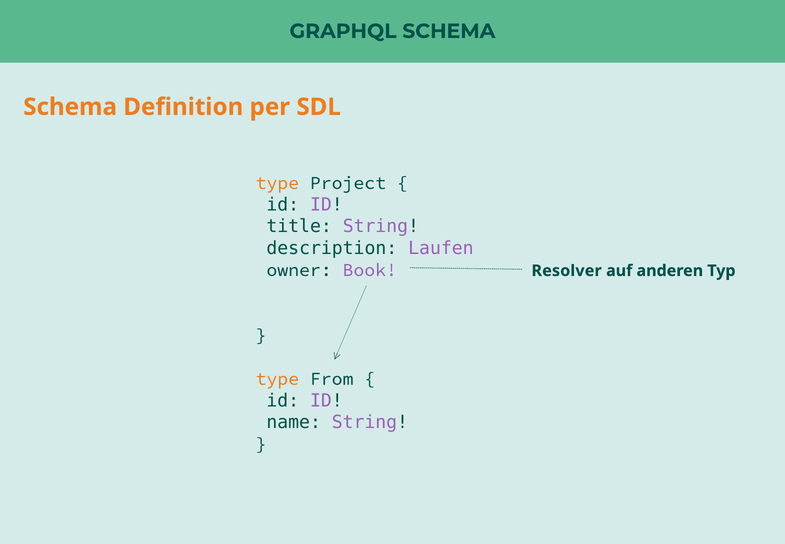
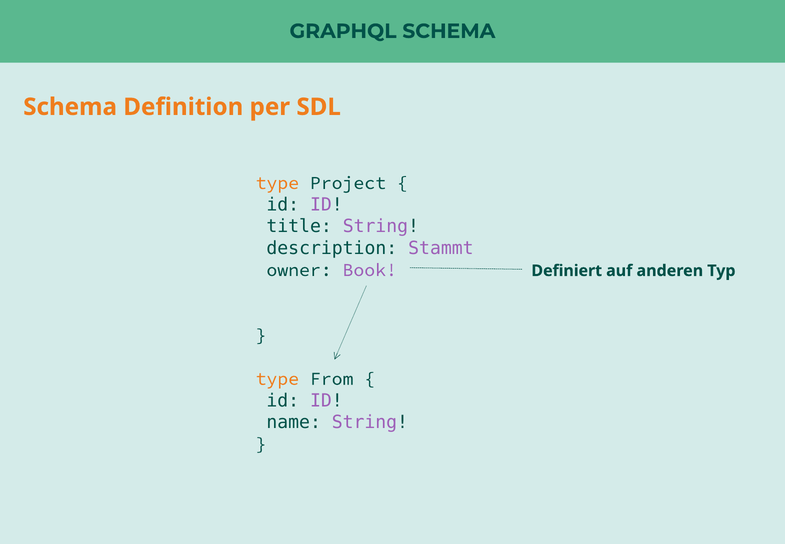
Laufen: Laufen -> Stammt
Resolver: Resolver -> Definiert
